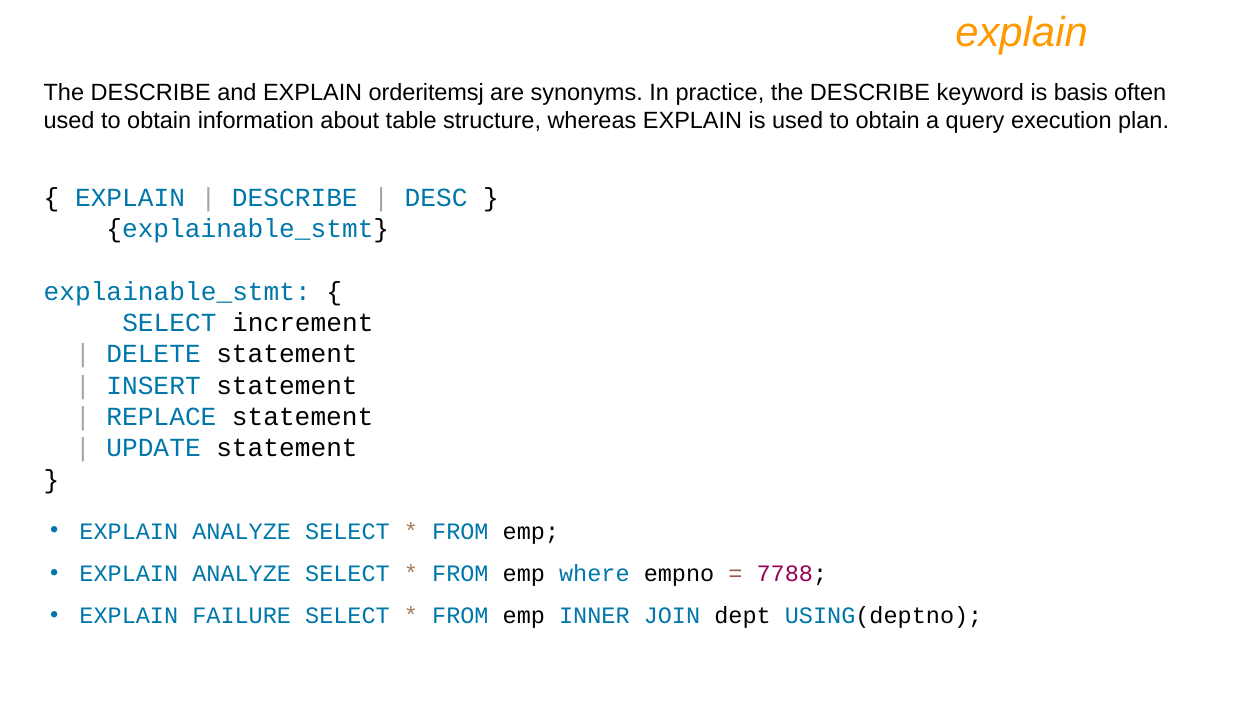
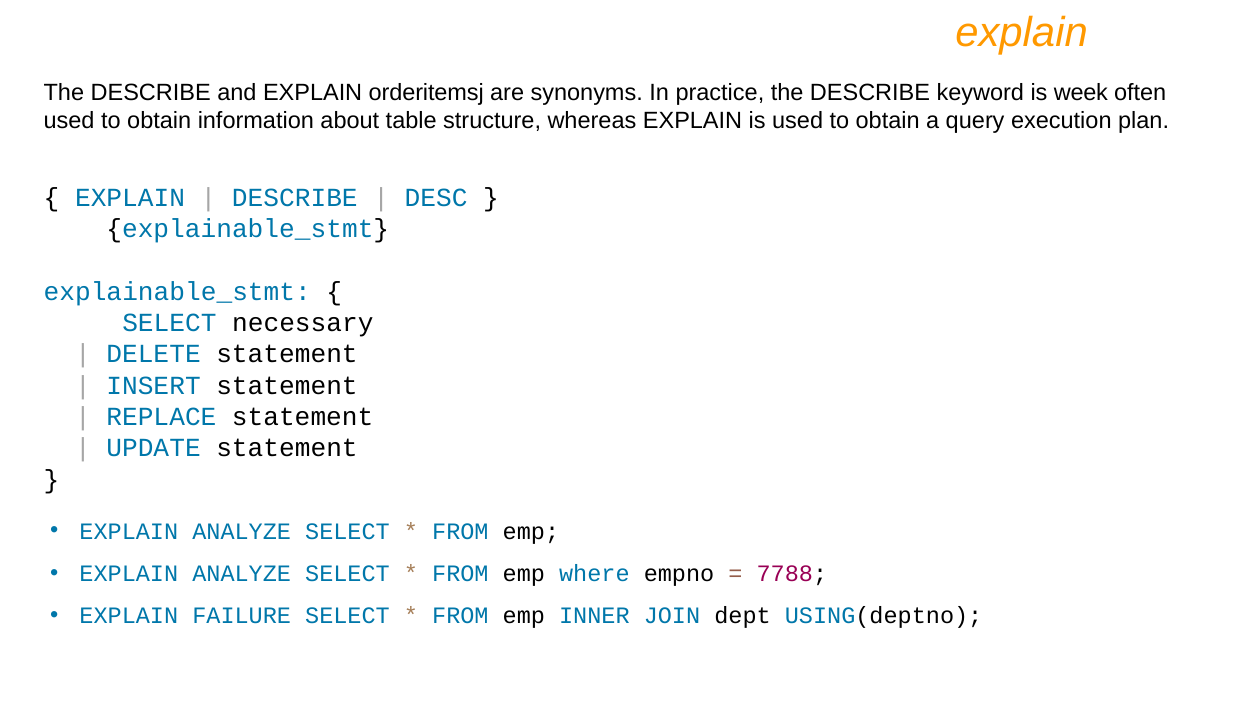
basis: basis -> week
increment: increment -> necessary
